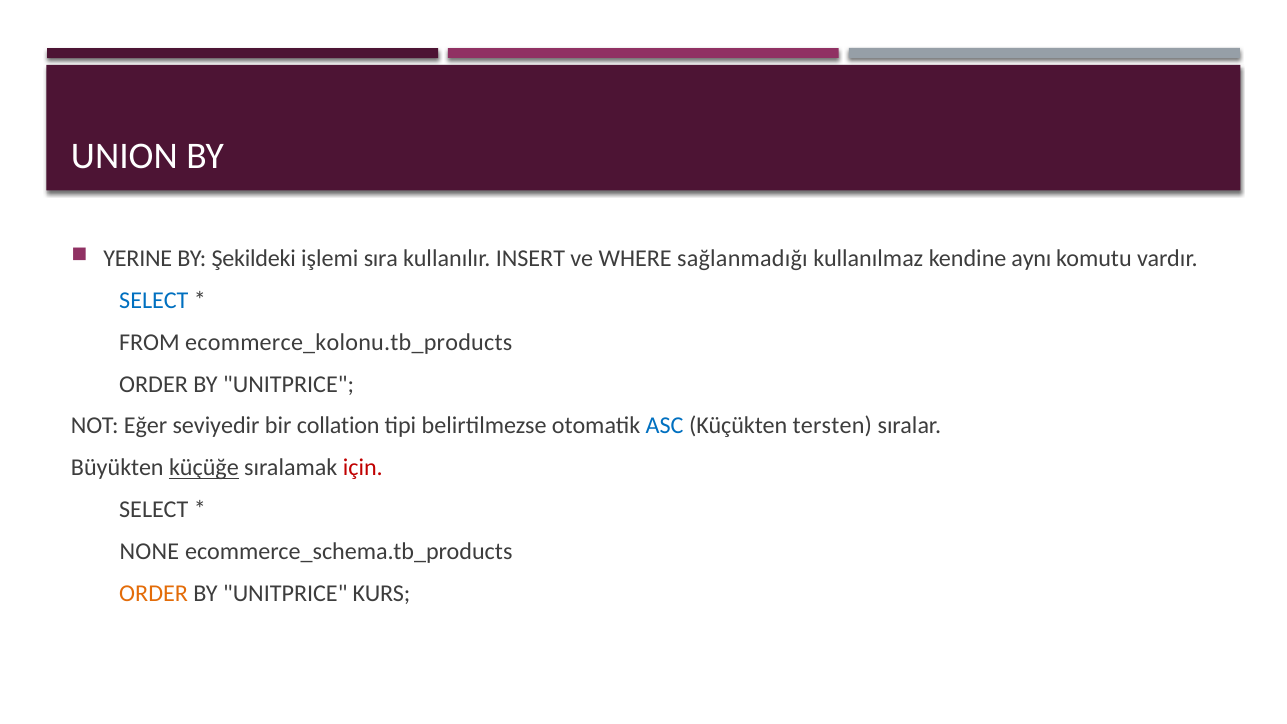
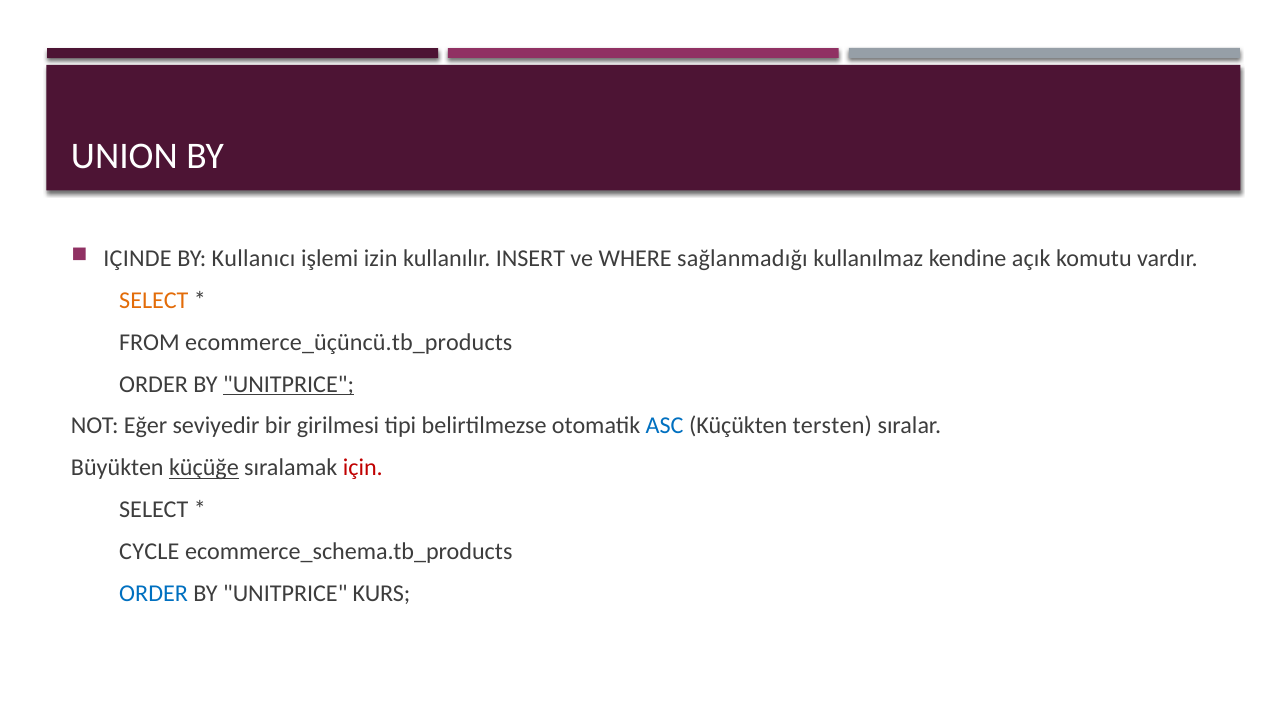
YERINE: YERINE -> IÇINDE
Şekildeki: Şekildeki -> Kullanıcı
sıra: sıra -> izin
aynı: aynı -> açık
SELECT at (154, 300) colour: blue -> orange
ecommerce_kolonu.tb_products: ecommerce_kolonu.tb_products -> ecommerce_üçüncü.tb_products
UNITPRICE at (289, 384) underline: none -> present
collation: collation -> girilmesi
NONE: NONE -> CYCLE
ORDER at (154, 593) colour: orange -> blue
